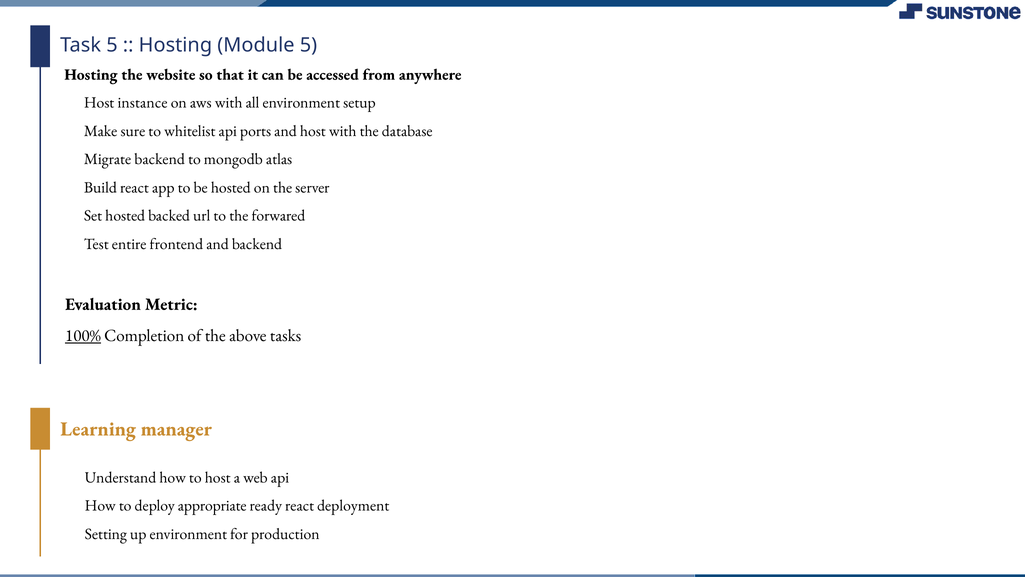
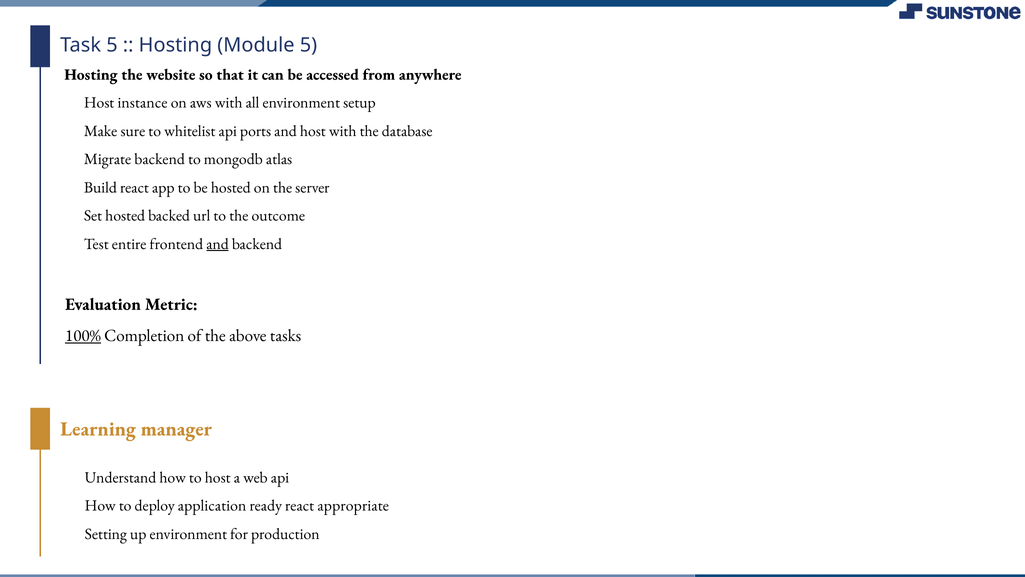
forwared: forwared -> outcome
and at (218, 244) underline: none -> present
appropriate: appropriate -> application
deployment: deployment -> appropriate
